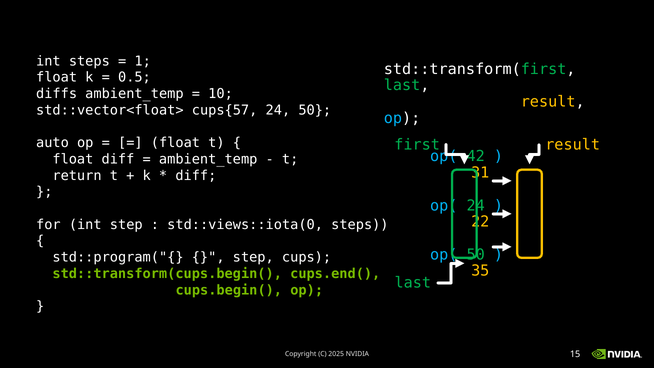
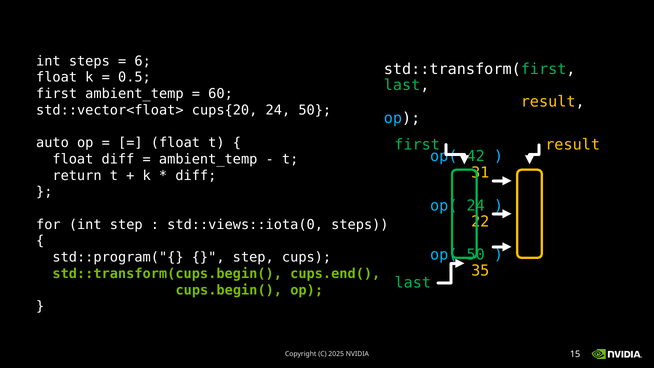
1: 1 -> 6
diffs at (57, 94): diffs -> first
10: 10 -> 60
cups{57: cups{57 -> cups{20
